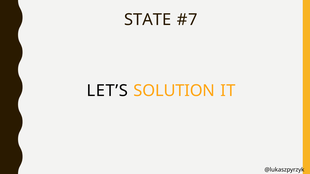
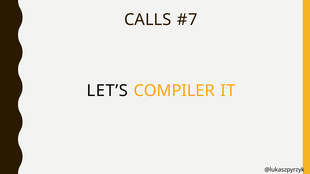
STATE: STATE -> CALLS
SOLUTION: SOLUTION -> COMPILER
